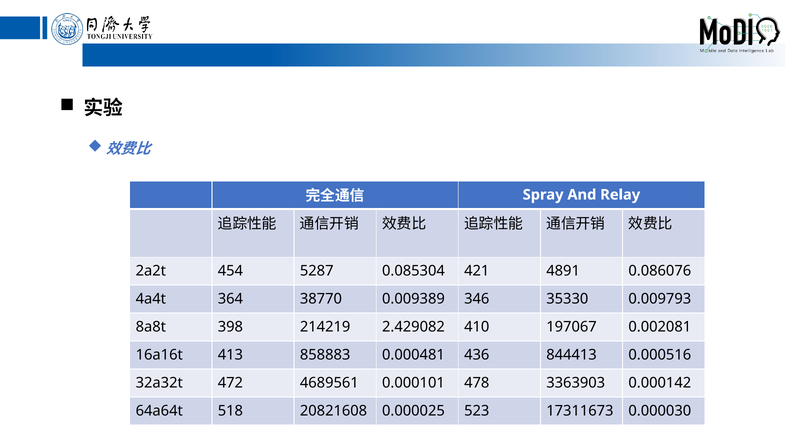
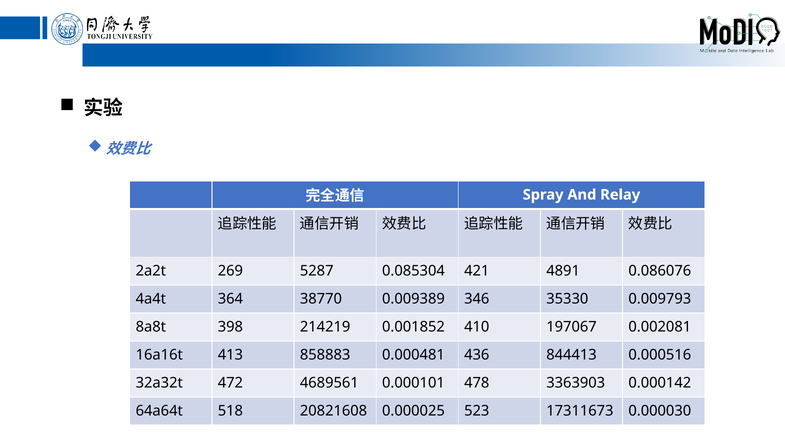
454: 454 -> 269
2.429082: 2.429082 -> 0.001852
